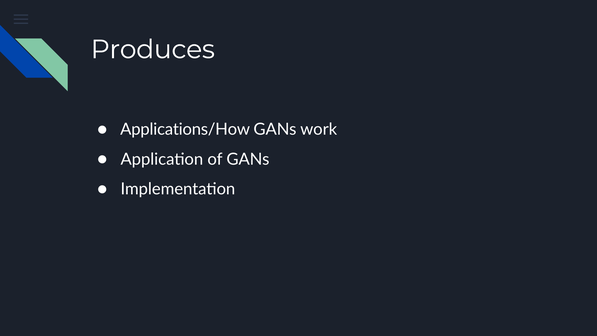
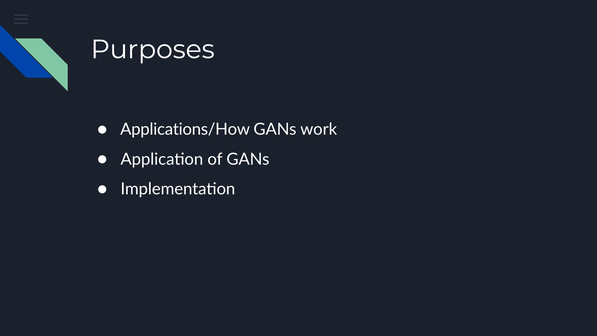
Produces: Produces -> Purposes
